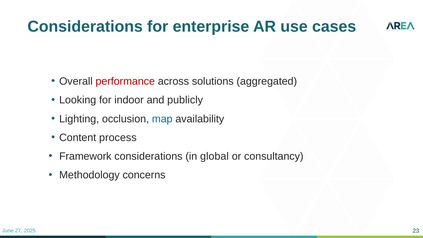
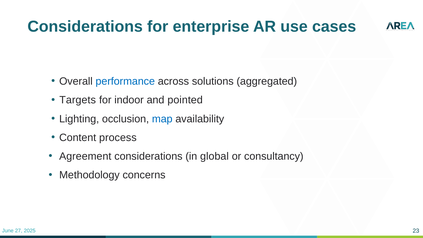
performance colour: red -> blue
Looking: Looking -> Targets
publicly: publicly -> pointed
Framework: Framework -> Agreement
